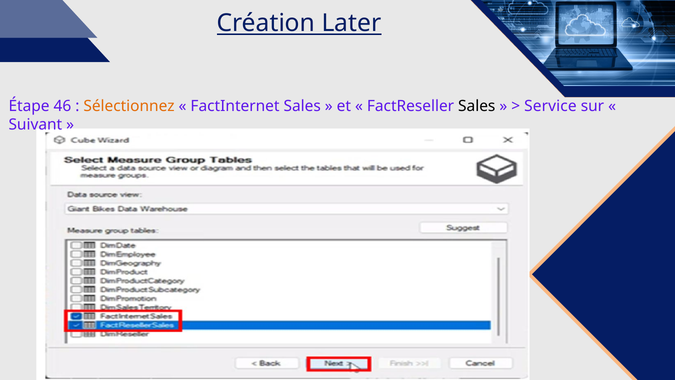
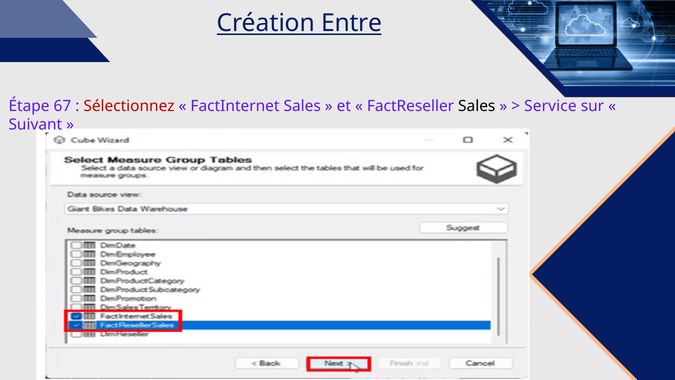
Later: Later -> Entre
46: 46 -> 67
Sélectionnez colour: orange -> red
